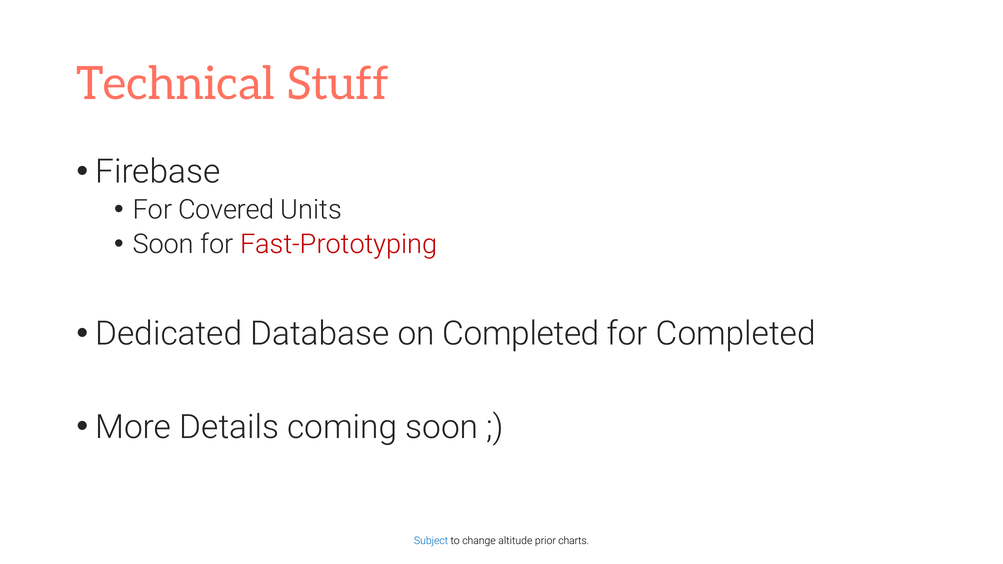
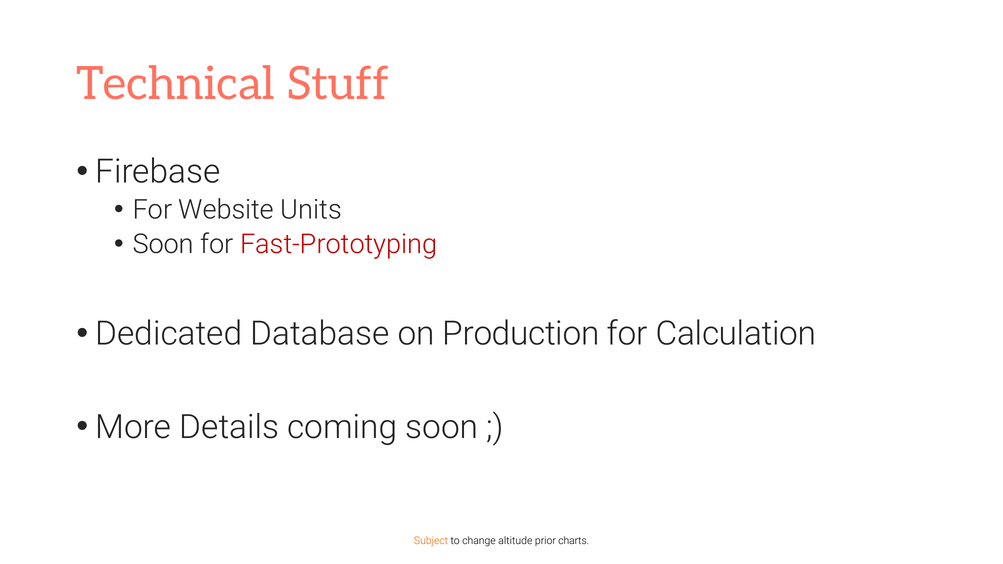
Covered: Covered -> Website
on Completed: Completed -> Production
for Completed: Completed -> Calculation
Subject colour: blue -> orange
